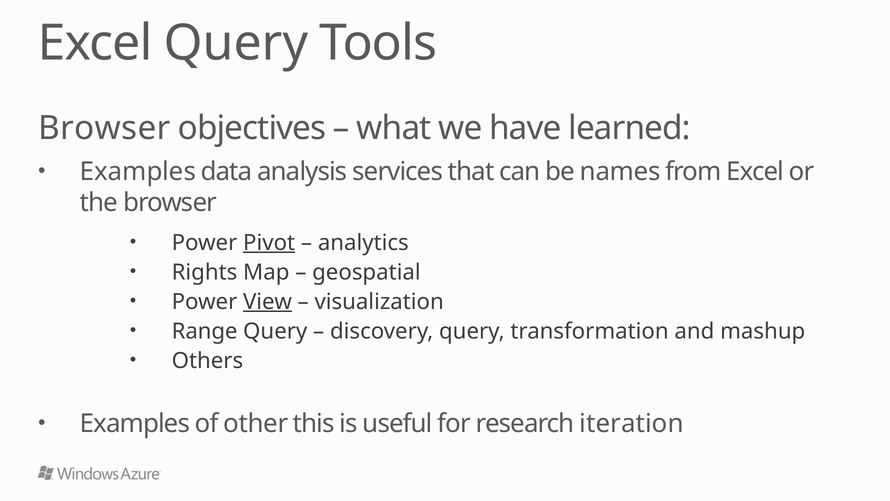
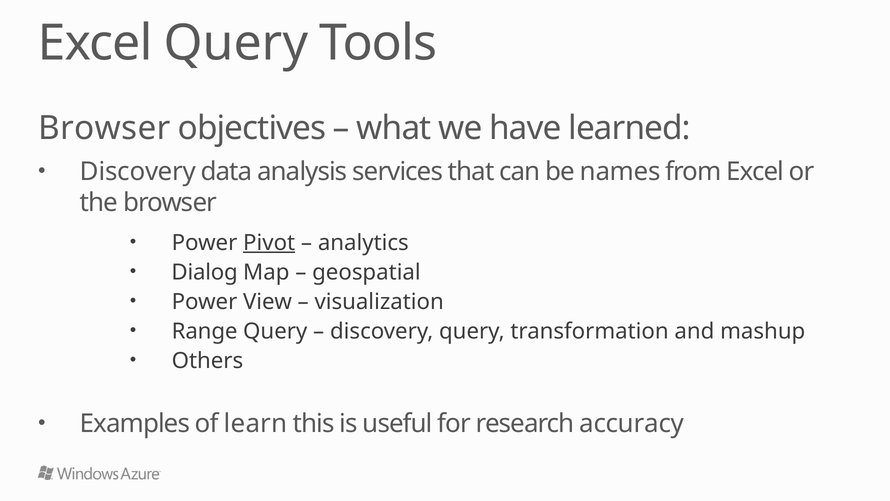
Examples at (138, 172): Examples -> Discovery
Rights: Rights -> Dialog
View underline: present -> none
other: other -> learn
iteration: iteration -> accuracy
